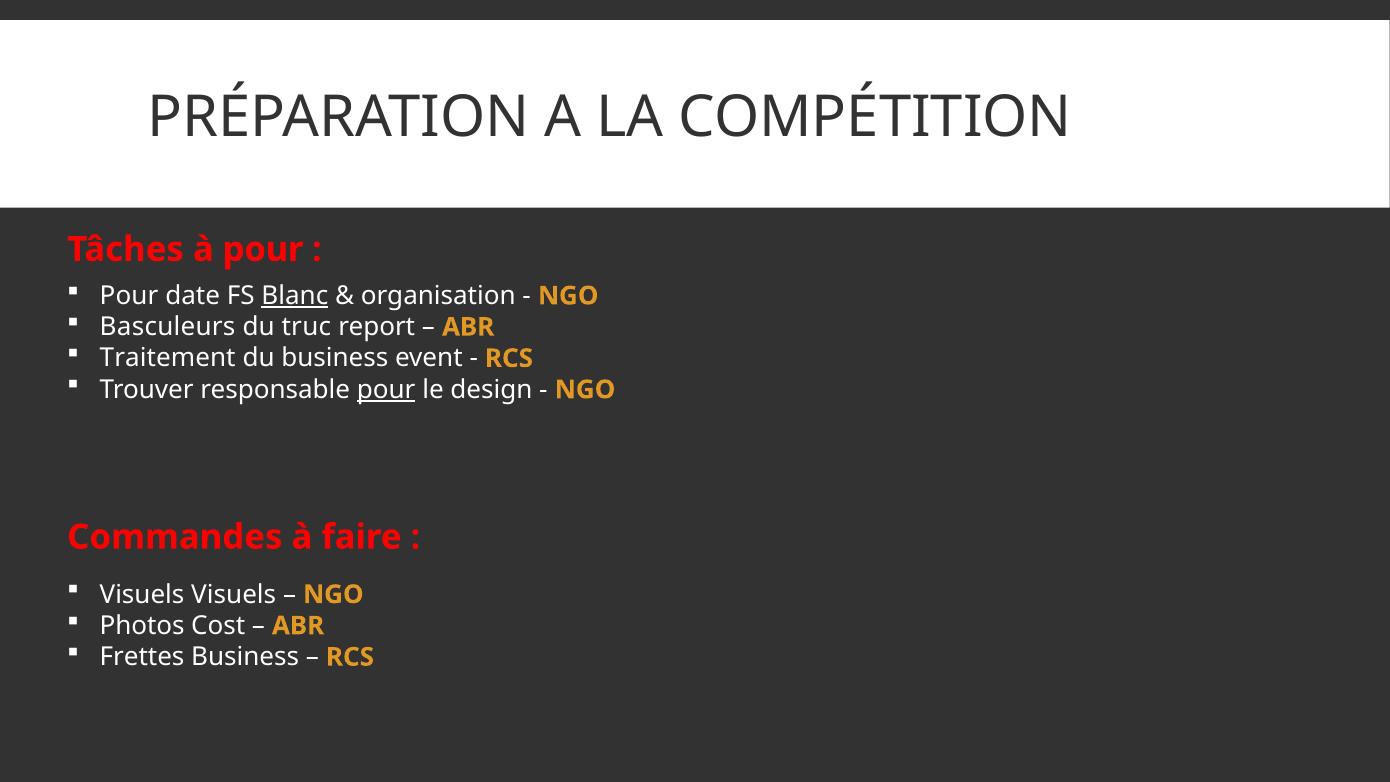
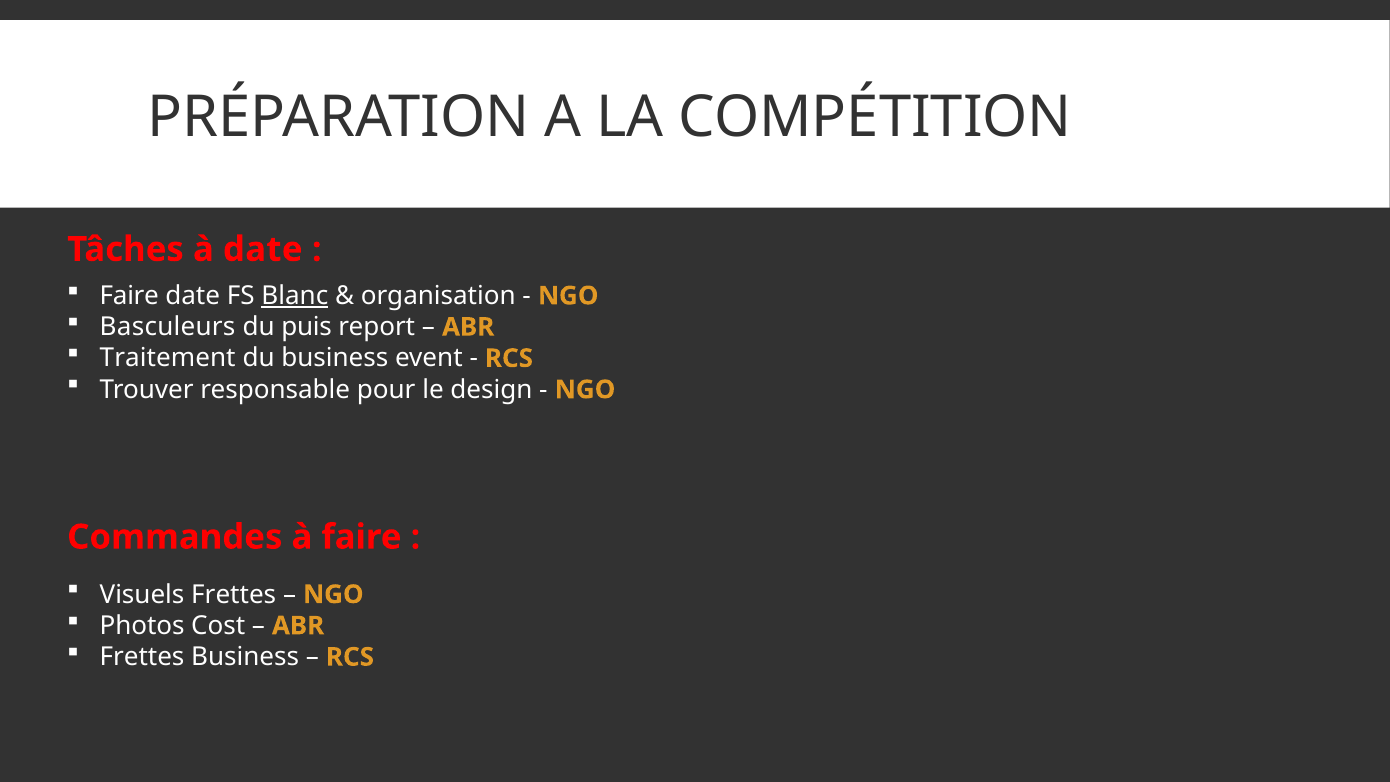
à pour: pour -> date
Pour at (129, 296): Pour -> Faire
truc: truc -> puis
pour at (386, 390) underline: present -> none
Visuels Visuels: Visuels -> Frettes
